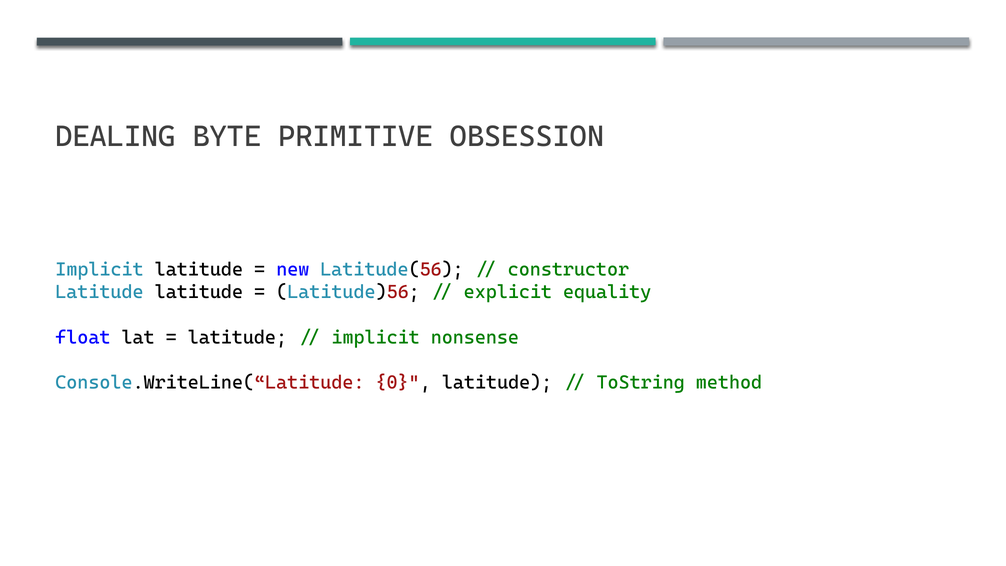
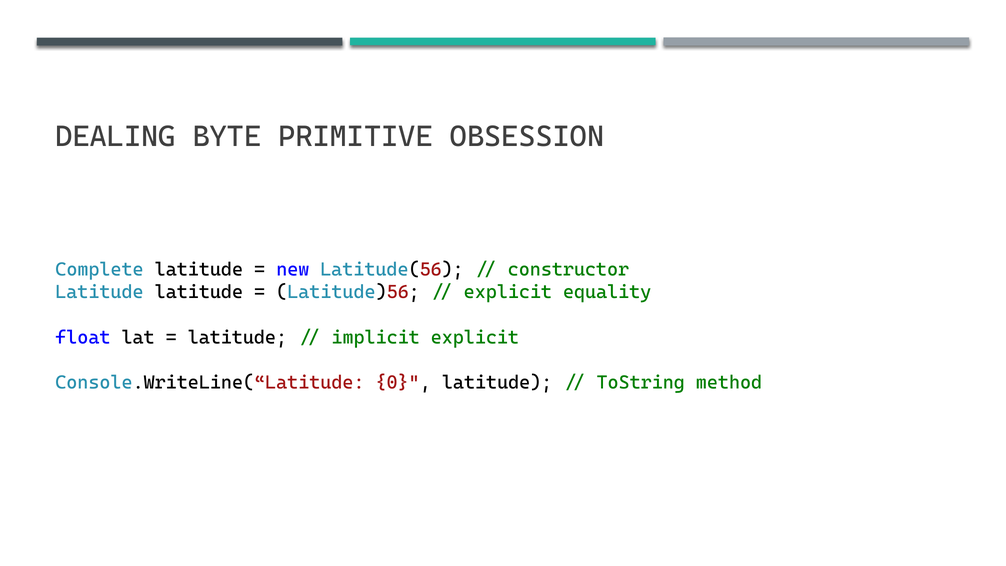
Implicit at (99, 269): Implicit -> Complete
implicit nonsense: nonsense -> explicit
